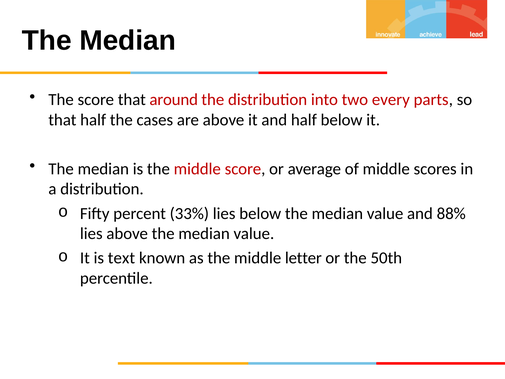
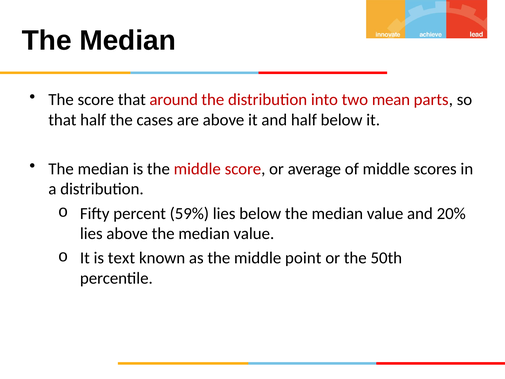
every: every -> mean
33%: 33% -> 59%
88%: 88% -> 20%
letter: letter -> point
